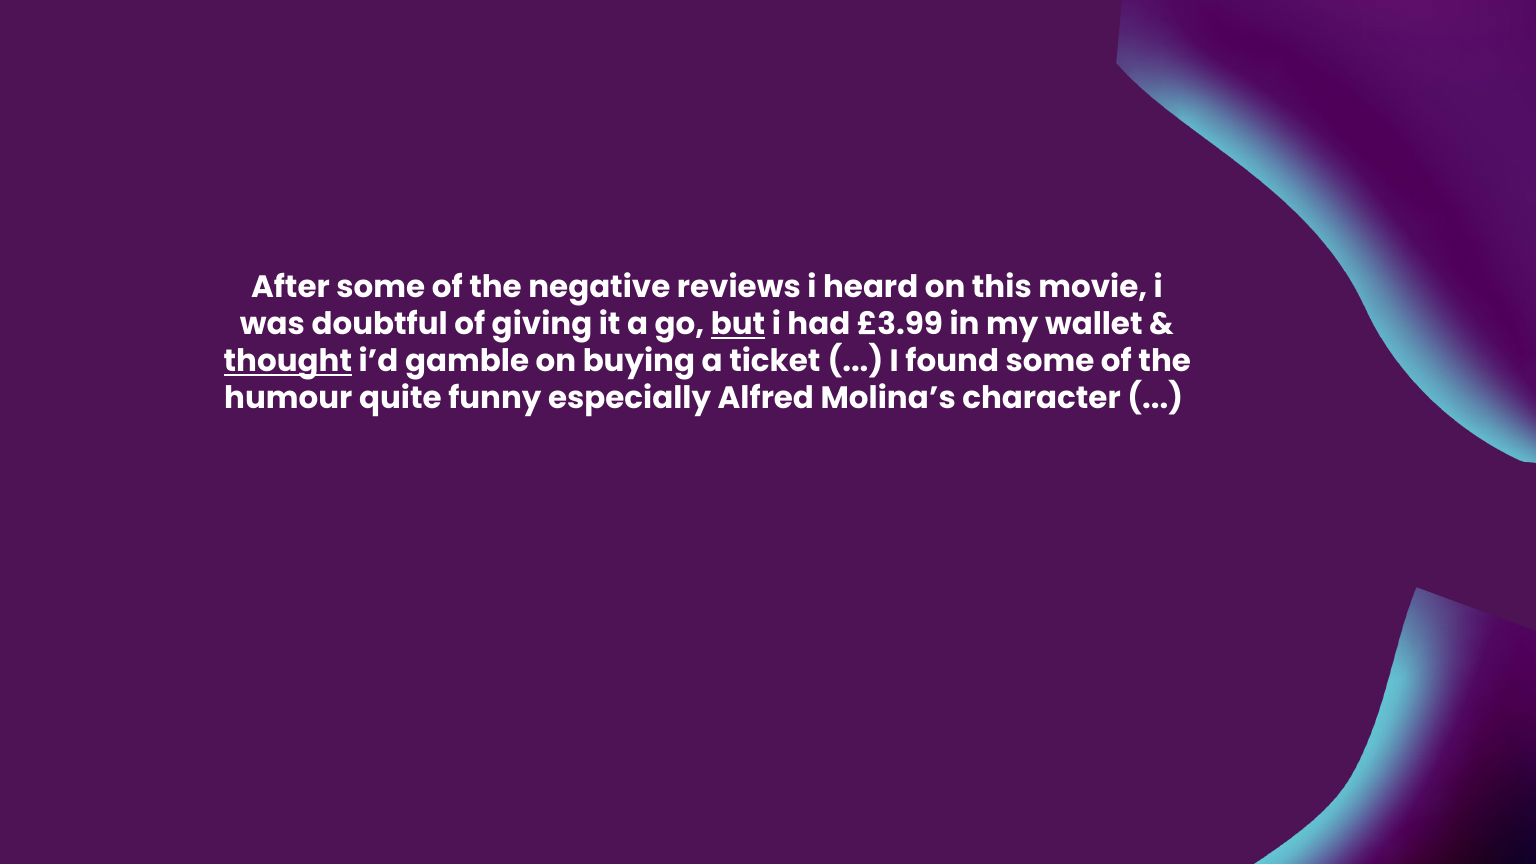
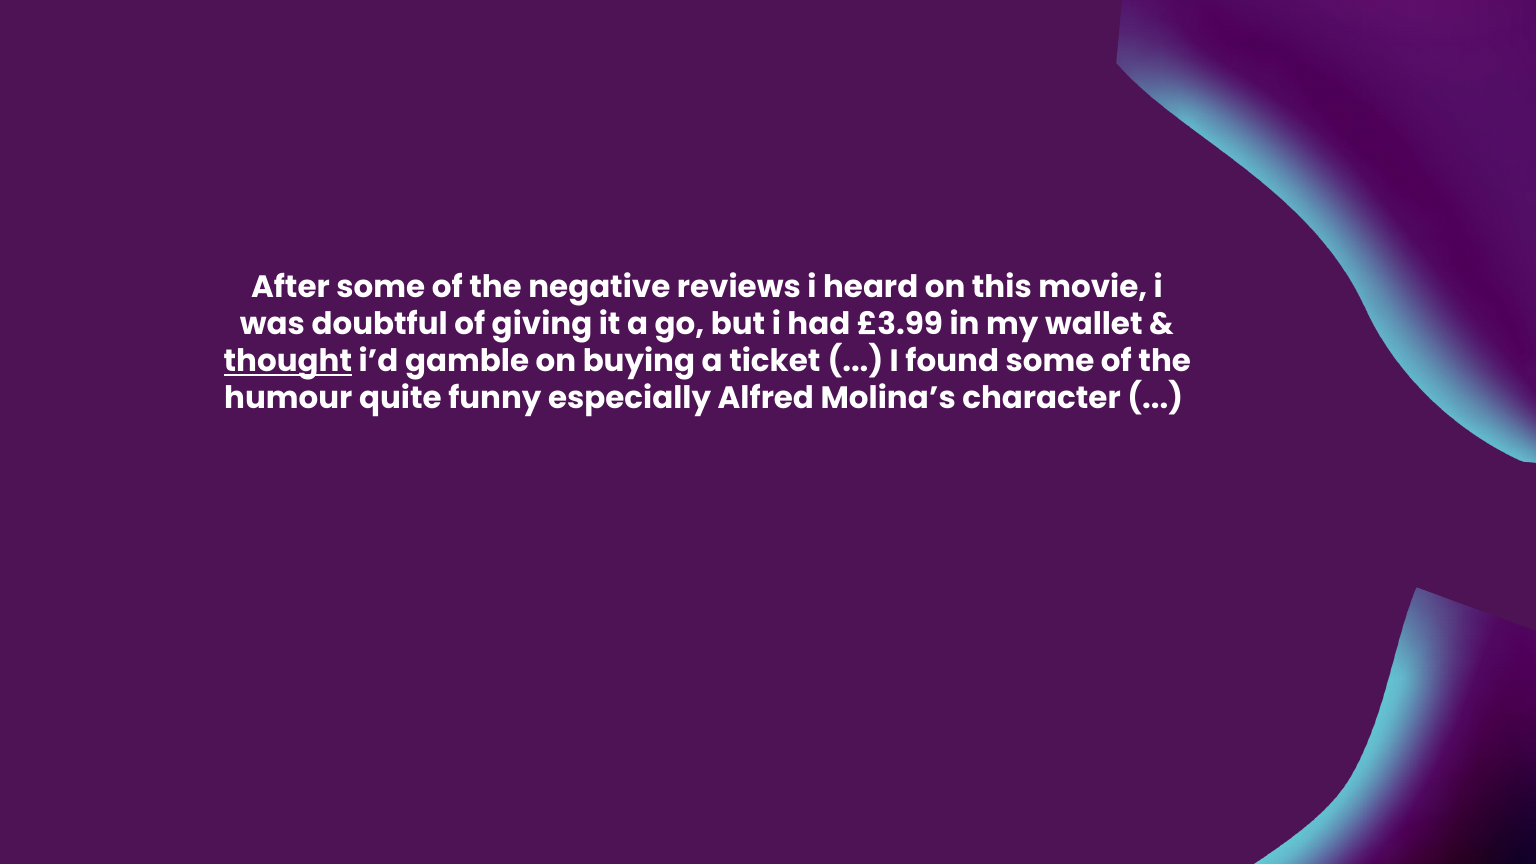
but at (738, 324) underline: present -> none
